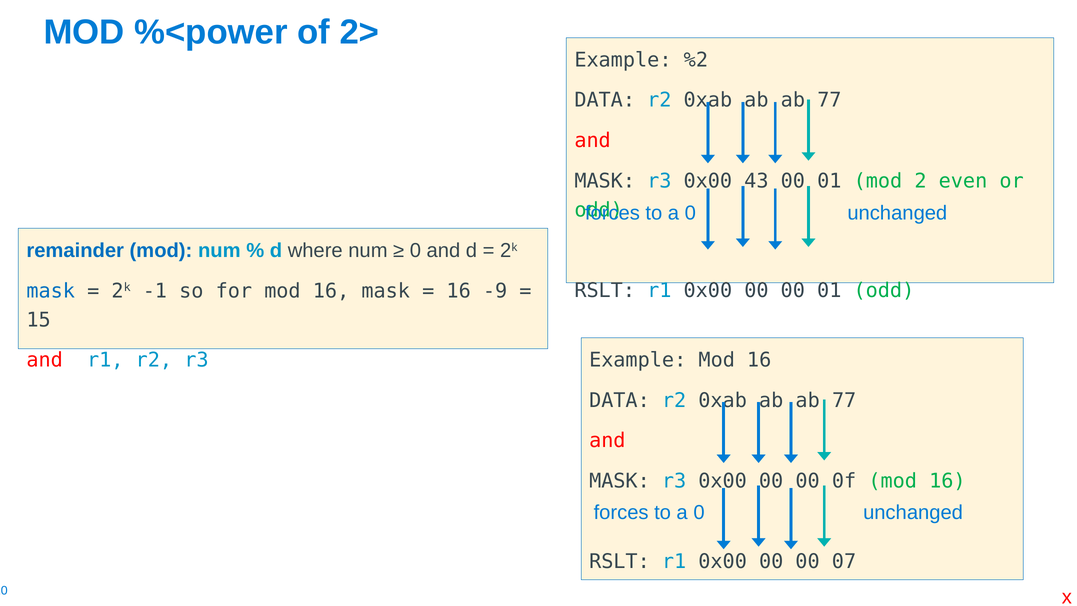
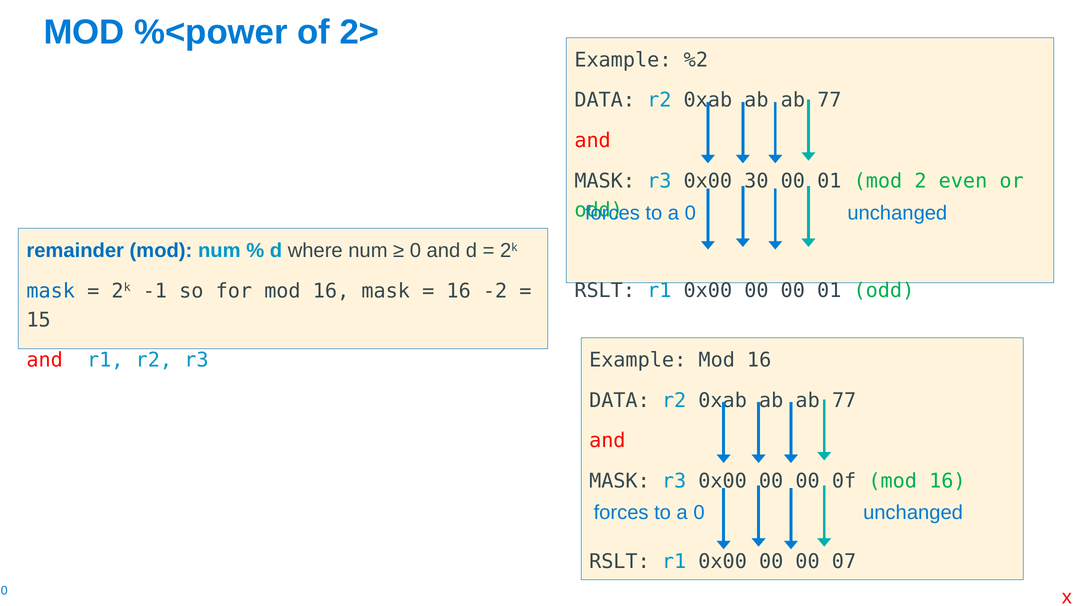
43: 43 -> 30
-9: -9 -> -2
